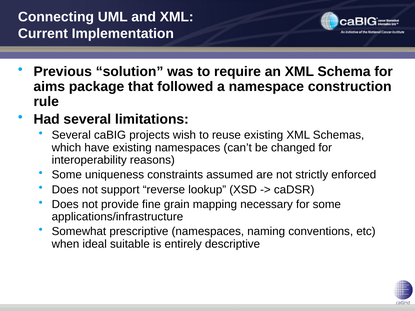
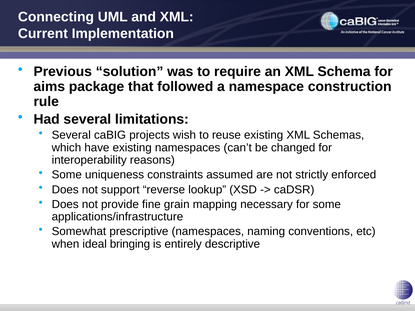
suitable: suitable -> bringing
